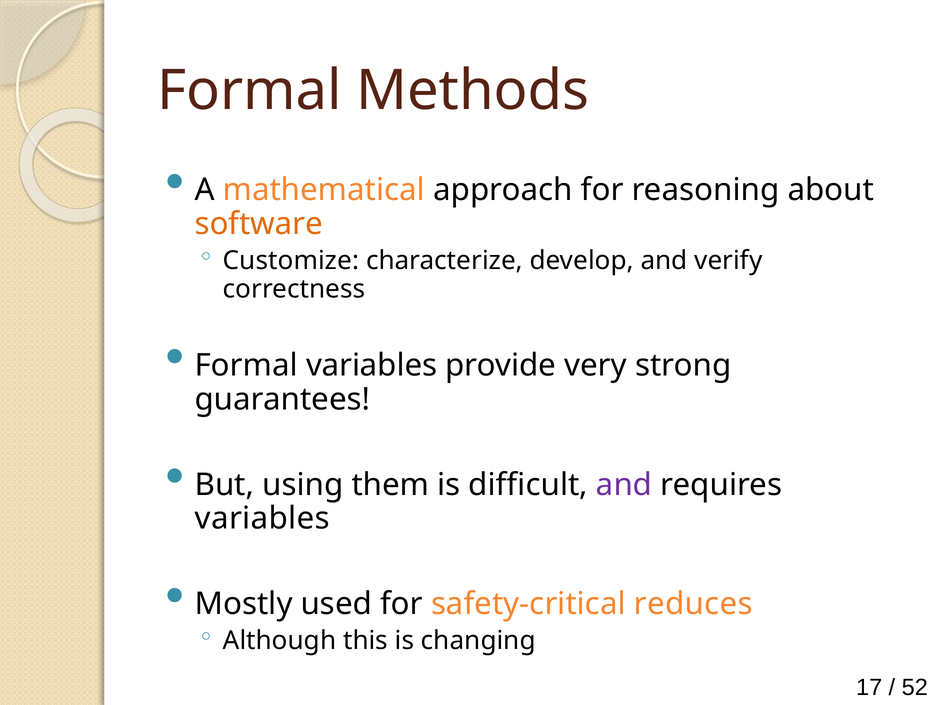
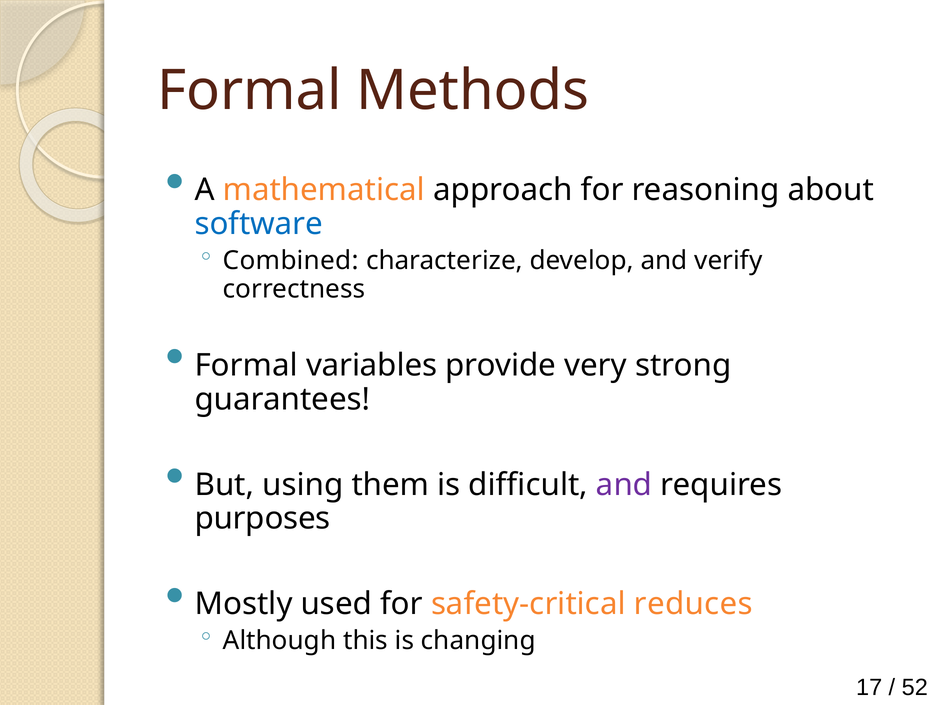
software colour: orange -> blue
Customize: Customize -> Combined
variables at (262, 519): variables -> purposes
